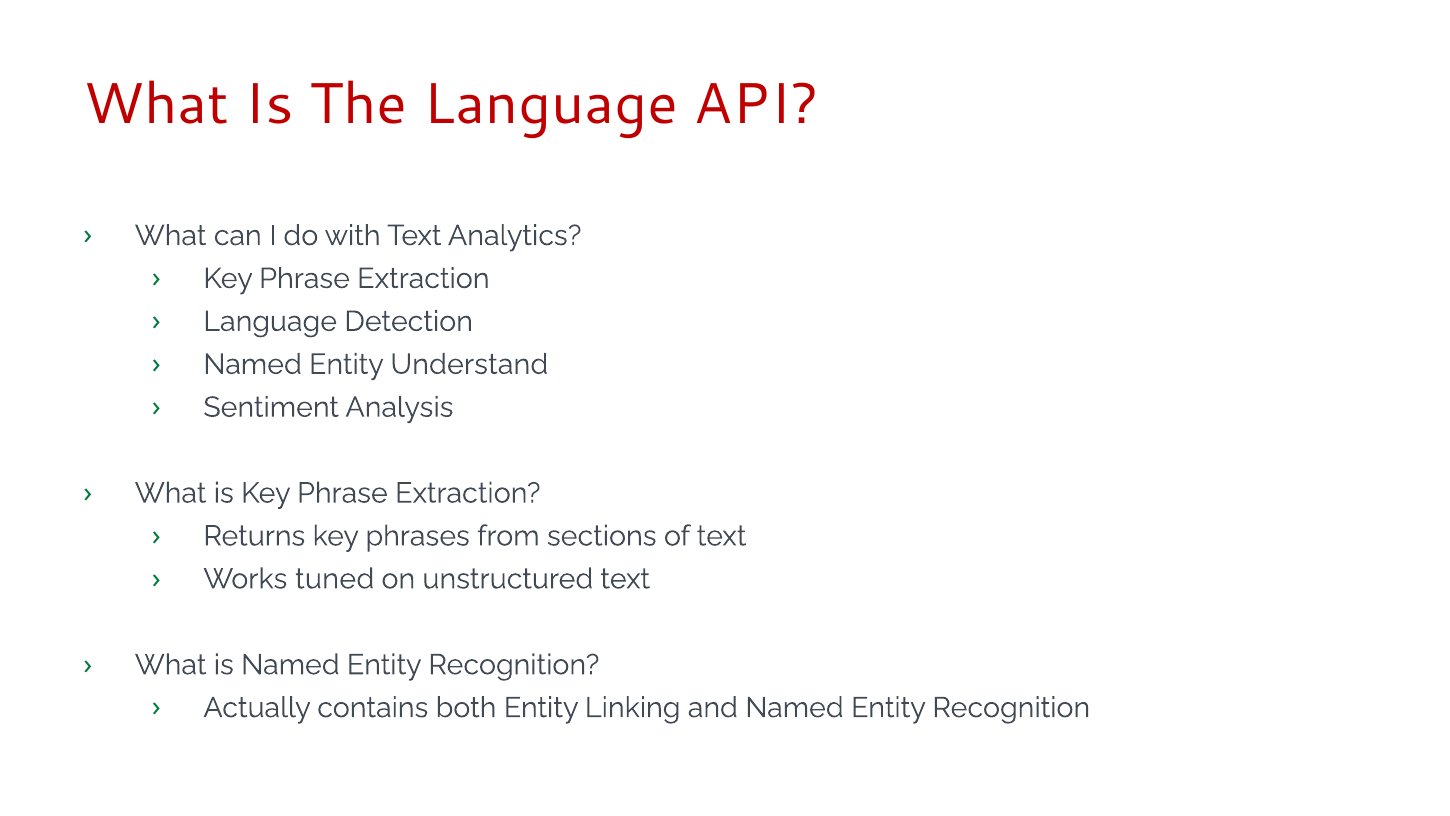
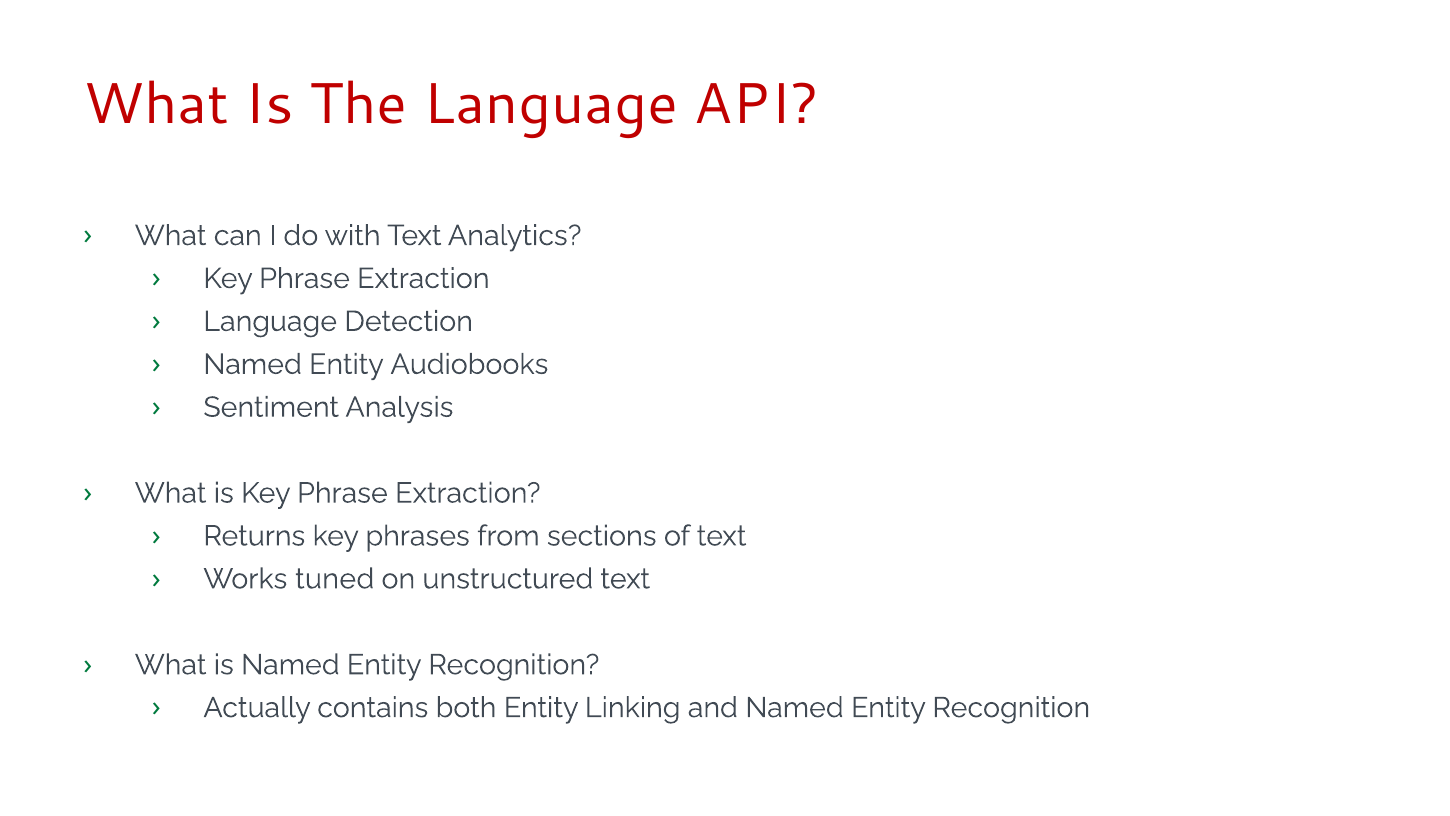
Understand: Understand -> Audiobooks
